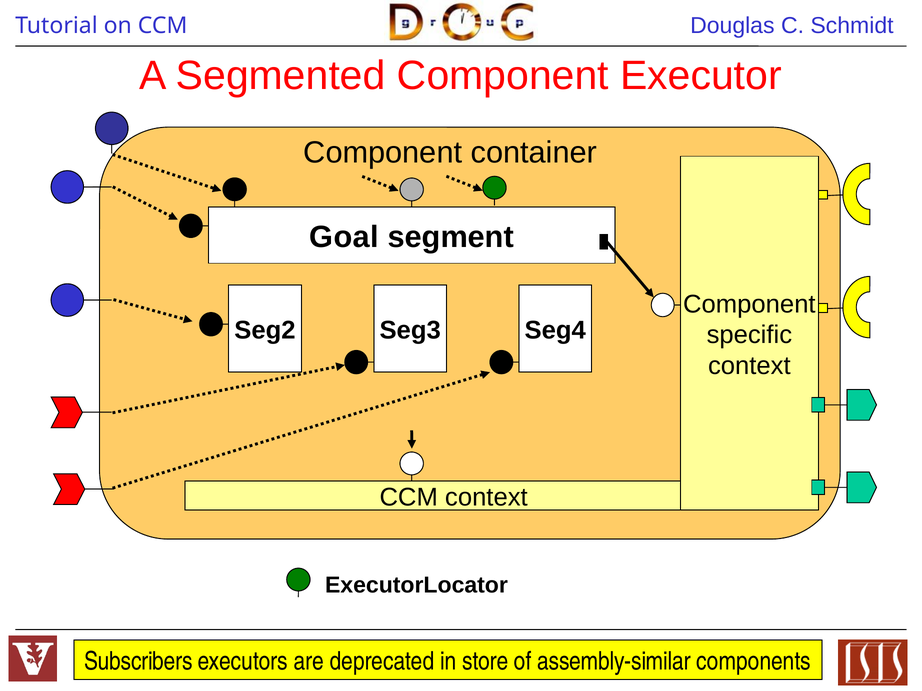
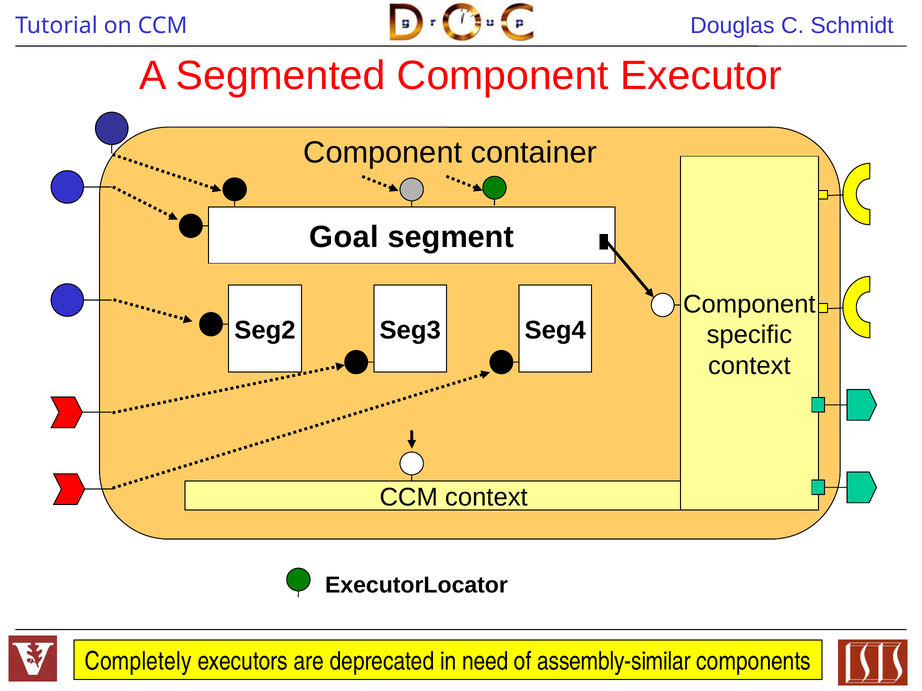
Subscribers: Subscribers -> Completely
store: store -> need
